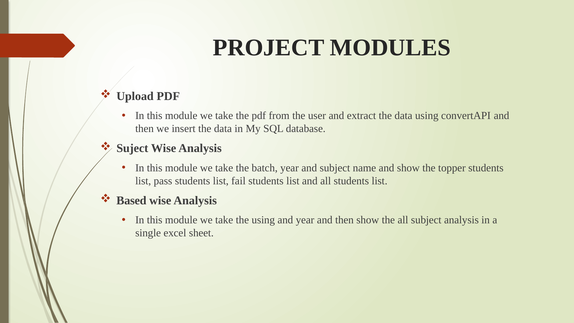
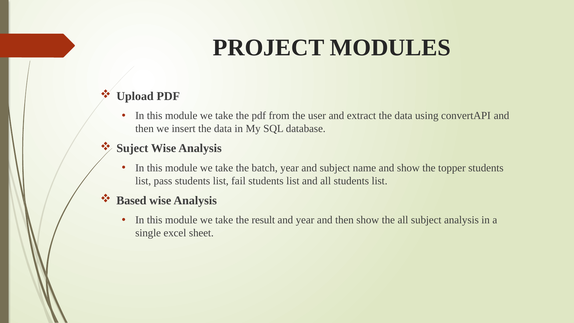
the using: using -> result
